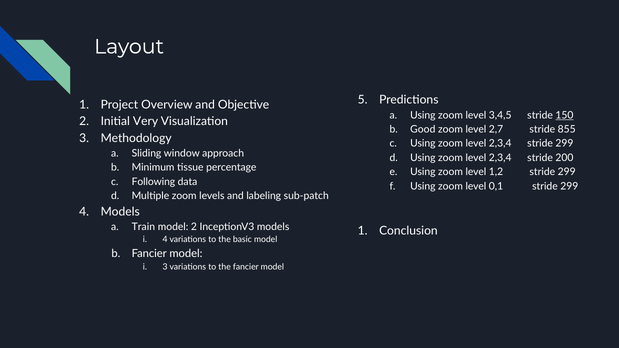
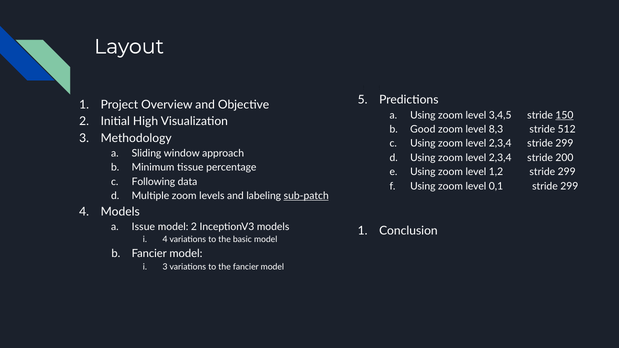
Very: Very -> High
2,7: 2,7 -> 8,3
855: 855 -> 512
sub-patch underline: none -> present
Train: Train -> Issue
